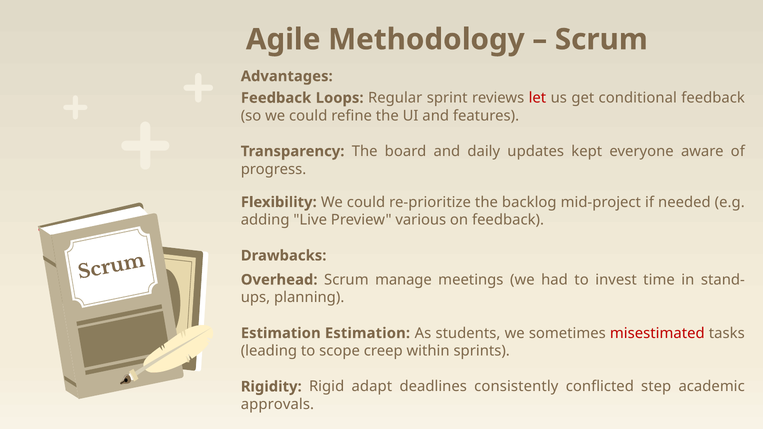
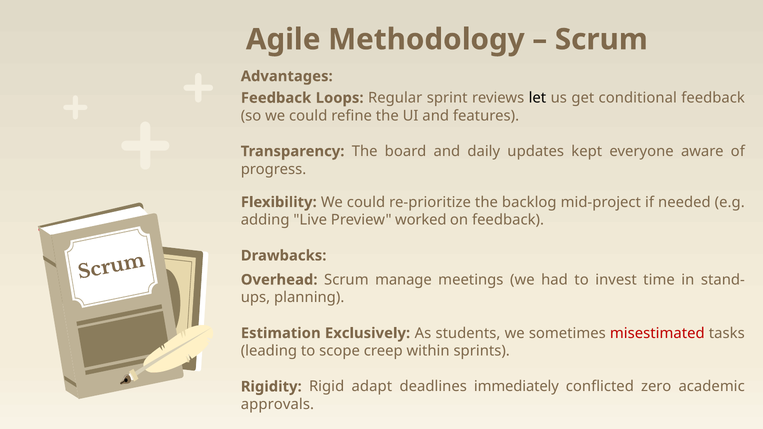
let colour: red -> black
various: various -> worked
Estimation Estimation: Estimation -> Exclusively
consistently: consistently -> immediately
step: step -> zero
